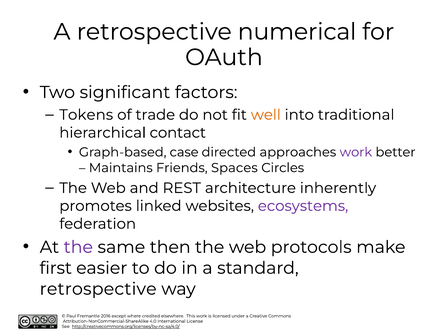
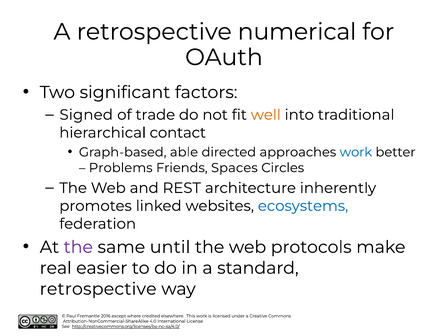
Tokens: Tokens -> Signed
case: case -> able
work at (356, 152) colour: purple -> blue
Maintains: Maintains -> Problems
ecosystems colour: purple -> blue
then: then -> until
first: first -> real
